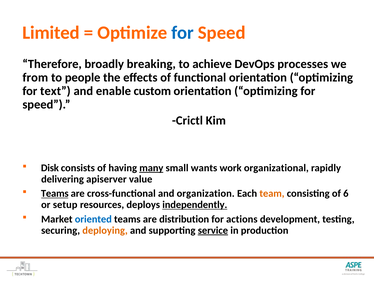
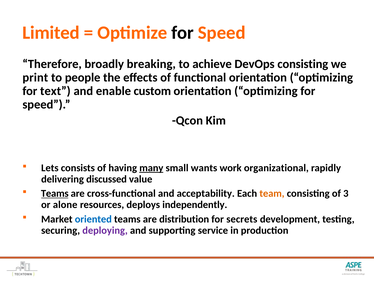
for at (183, 33) colour: blue -> black
DevOps processes: processes -> consisting
from: from -> print
Crictl: Crictl -> Qcon
Disk: Disk -> Lets
apiserver: apiserver -> discussed
organization: organization -> acceptability
6: 6 -> 3
setup: setup -> alone
independently underline: present -> none
actions: actions -> secrets
deploying colour: orange -> purple
service underline: present -> none
